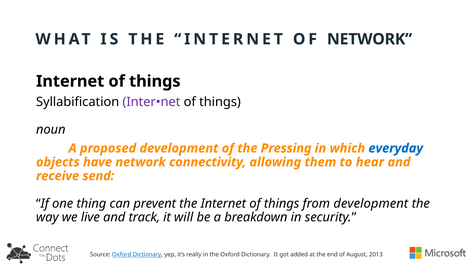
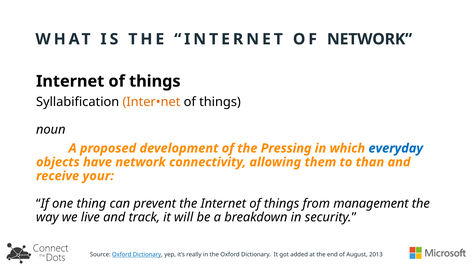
Inter•net colour: purple -> orange
hear: hear -> than
send: send -> your
from development: development -> management
